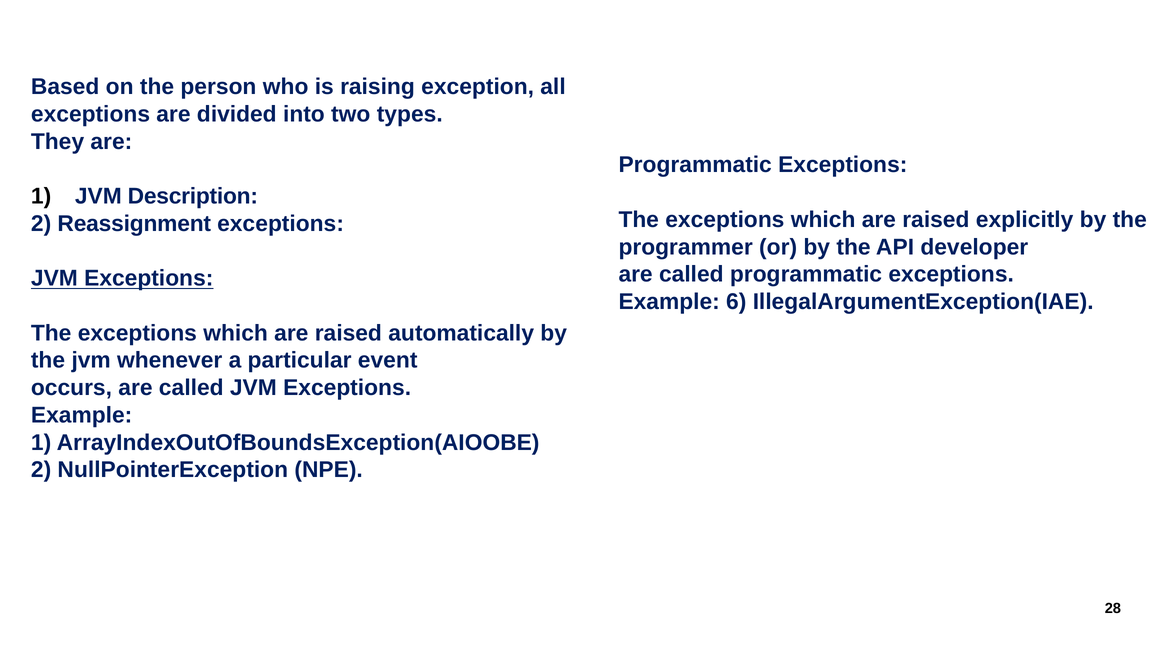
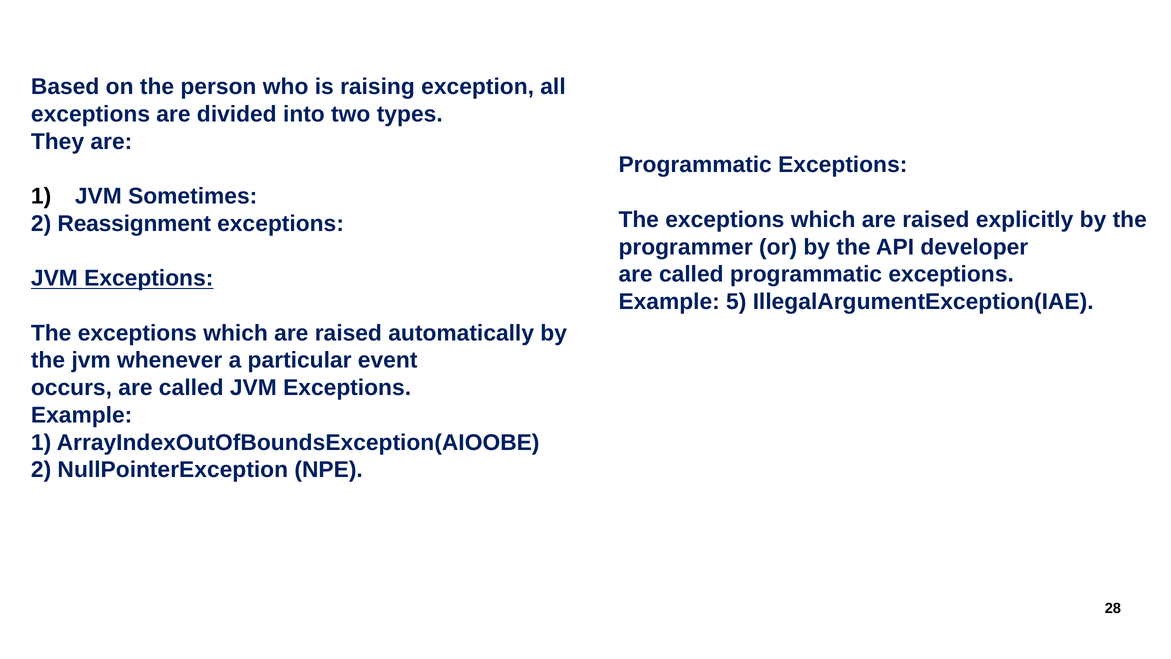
Description: Description -> Sometimes
6: 6 -> 5
